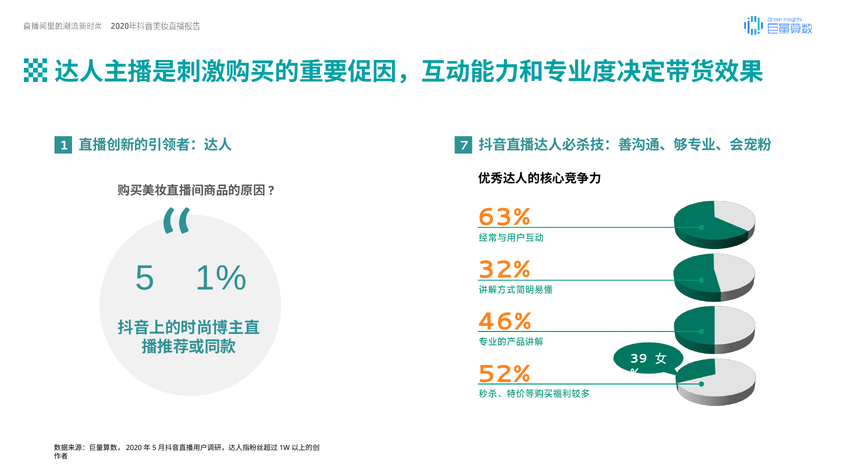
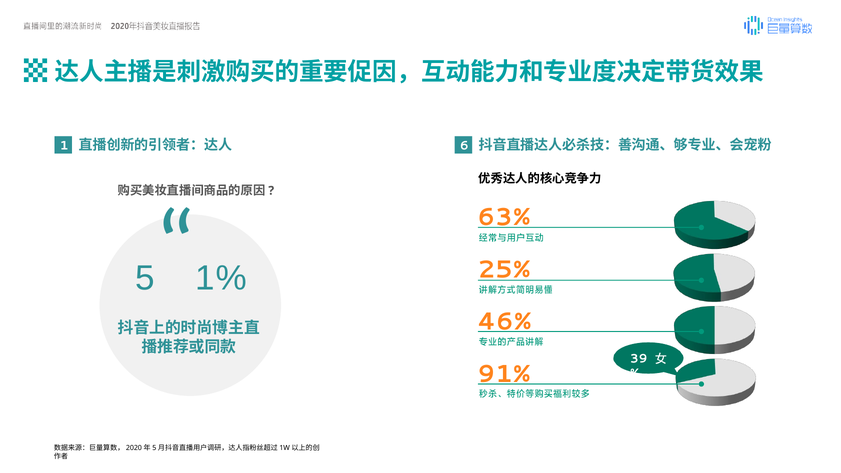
7: 7 -> 6
32%: 32% -> 25%
52%: 52% -> 91%
